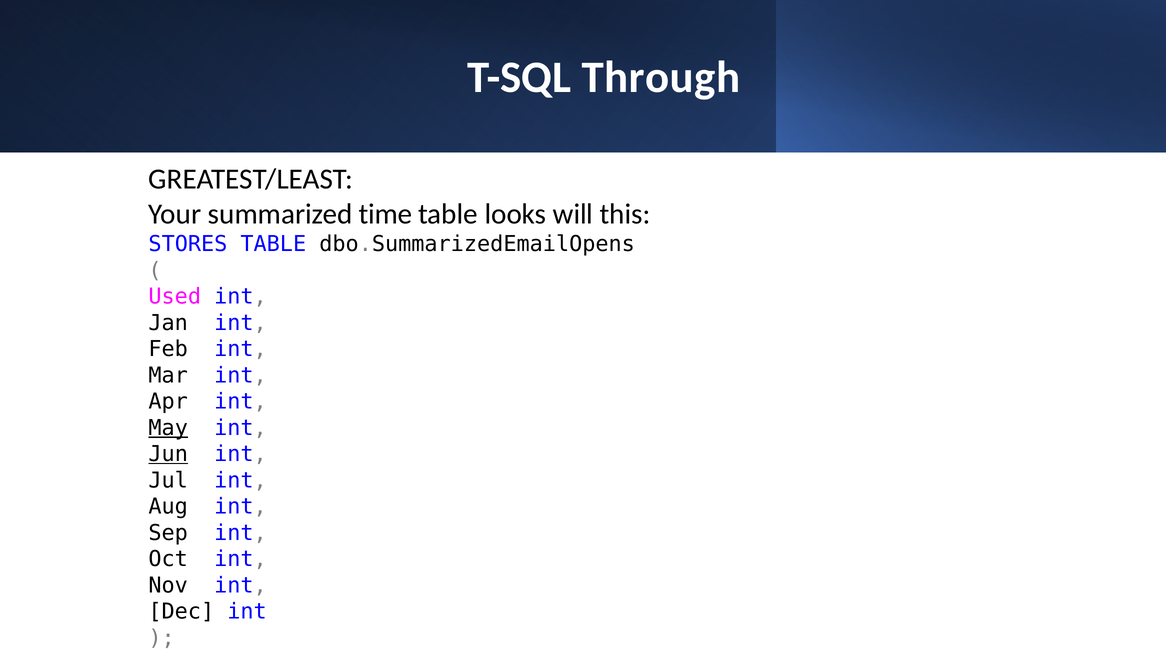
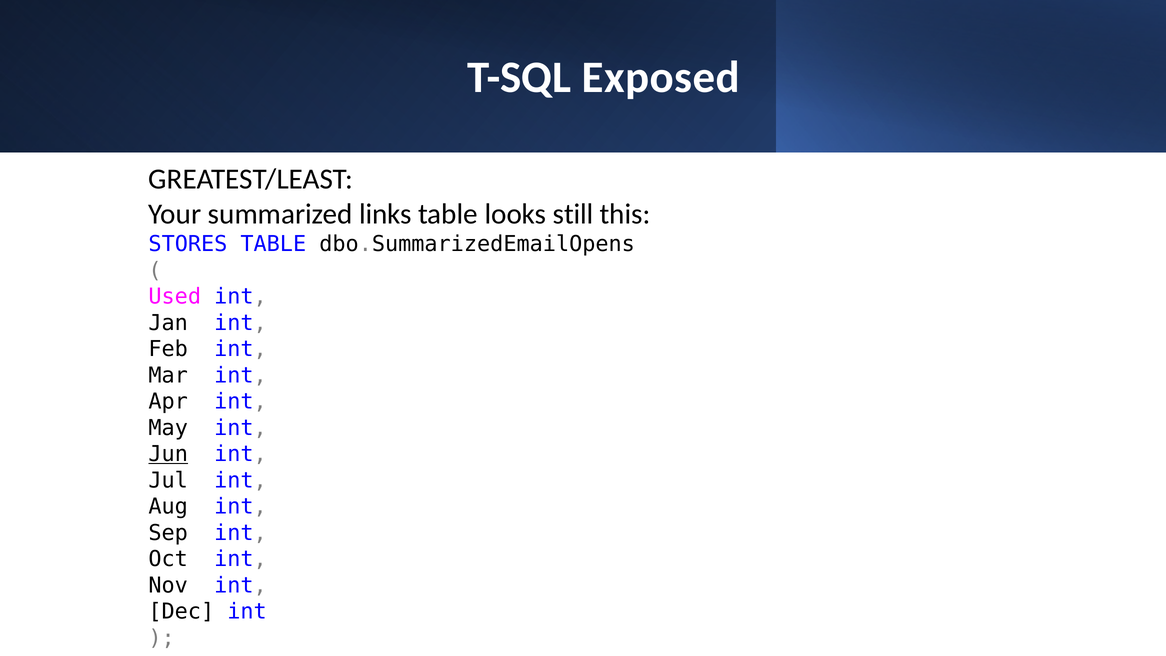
Through: Through -> Exposed
time: time -> links
will: will -> still
May underline: present -> none
